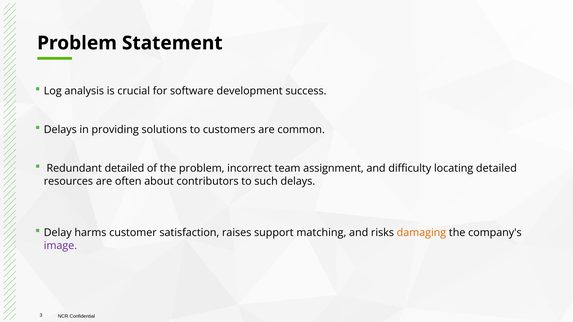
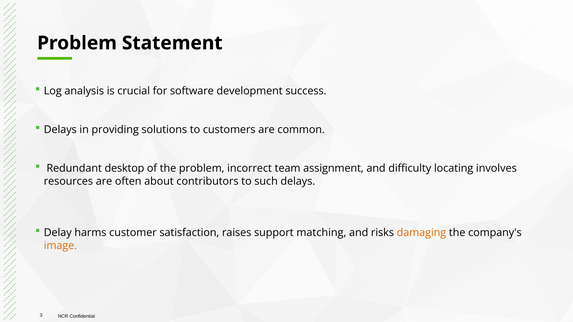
Redundant detailed: detailed -> desktop
locating detailed: detailed -> involves
image colour: purple -> orange
